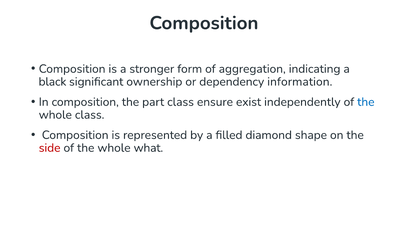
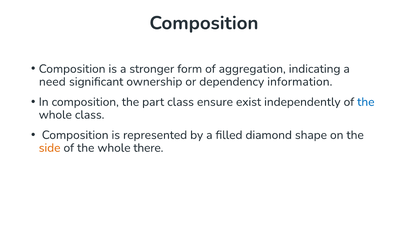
black: black -> need
side colour: red -> orange
what: what -> there
